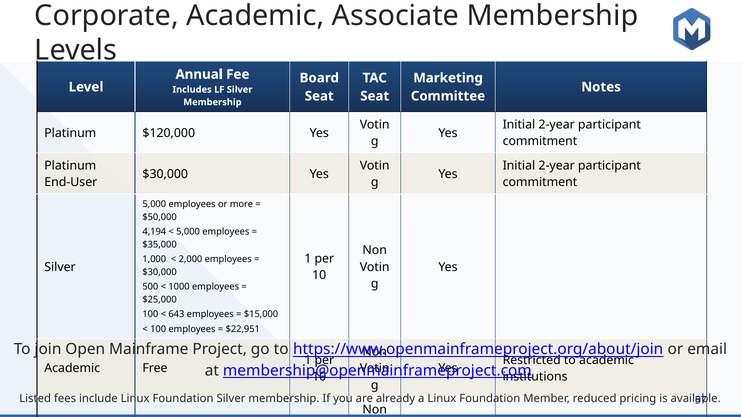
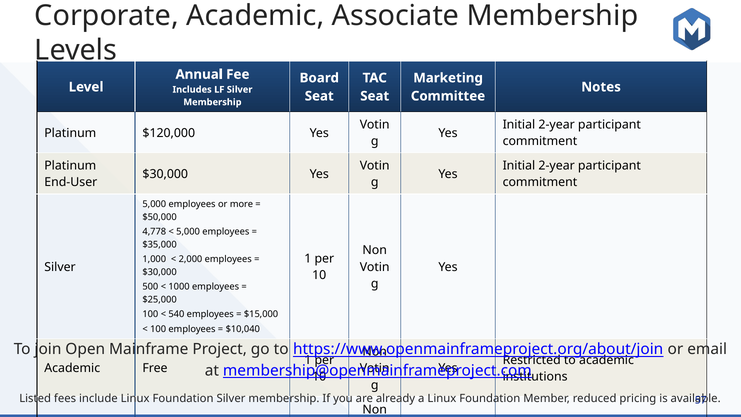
4,194: 4,194 -> 4,778
643: 643 -> 540
$22,951: $22,951 -> $10,040
